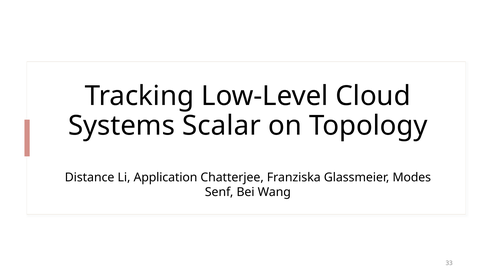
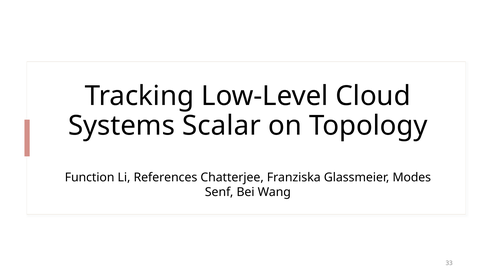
Distance: Distance -> Function
Application: Application -> References
